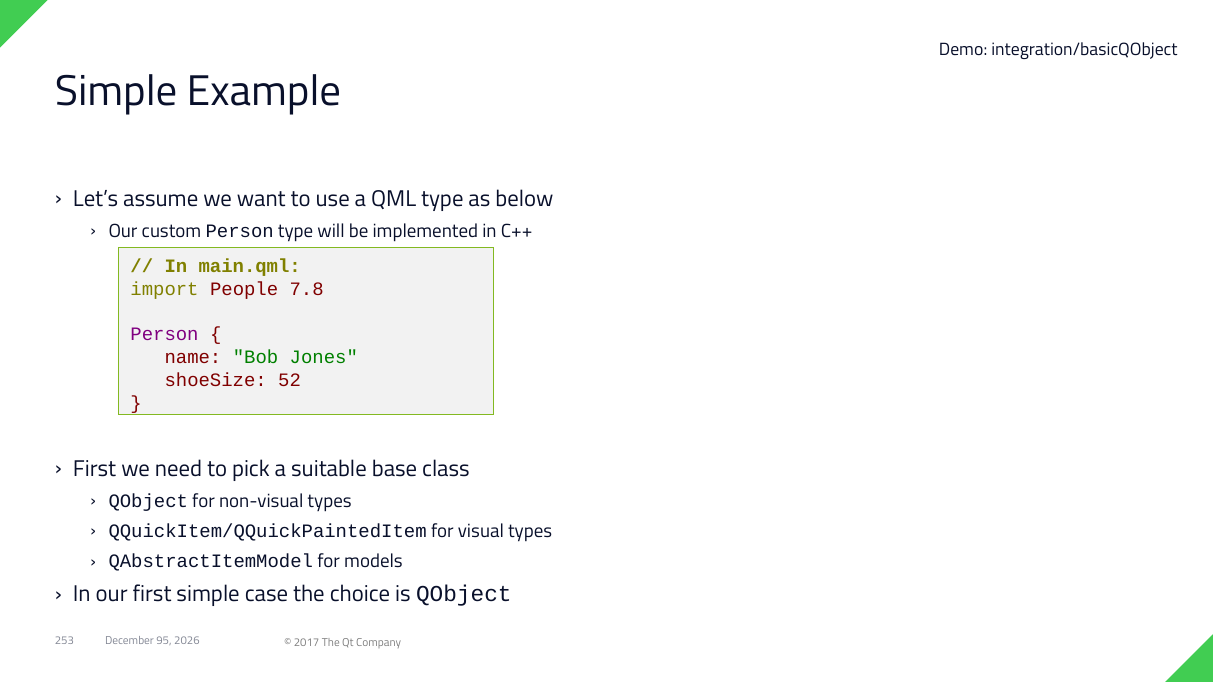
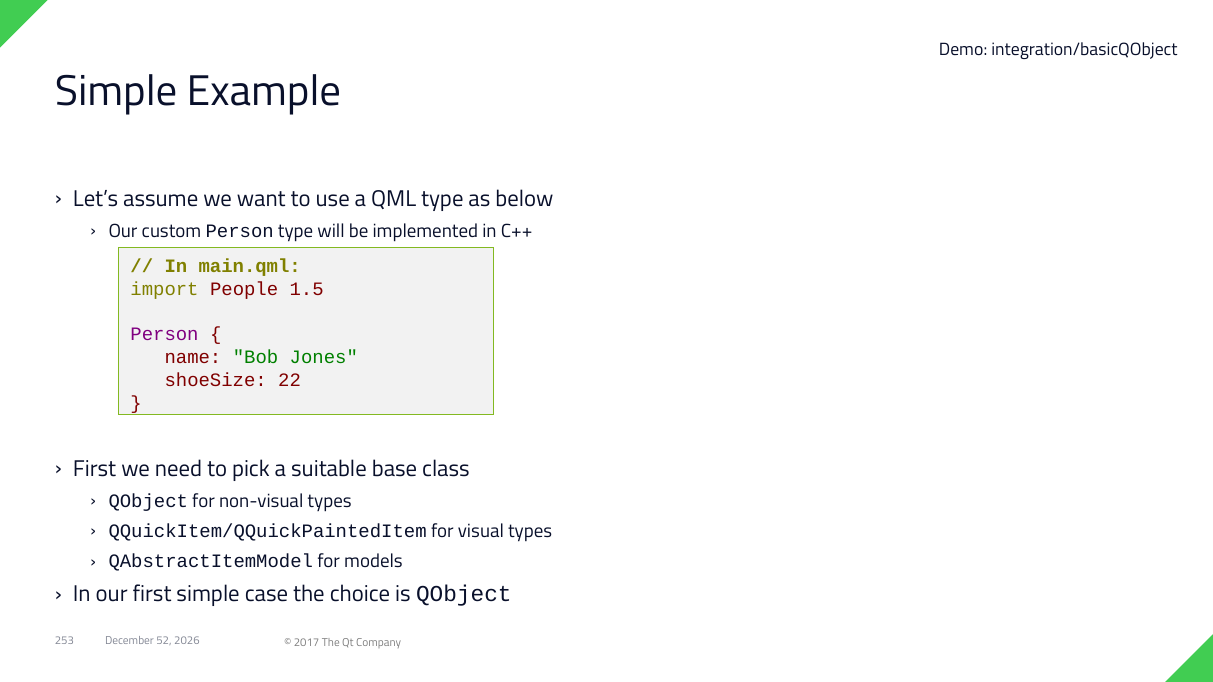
7.8: 7.8 -> 1.5
52: 52 -> 22
95: 95 -> 52
